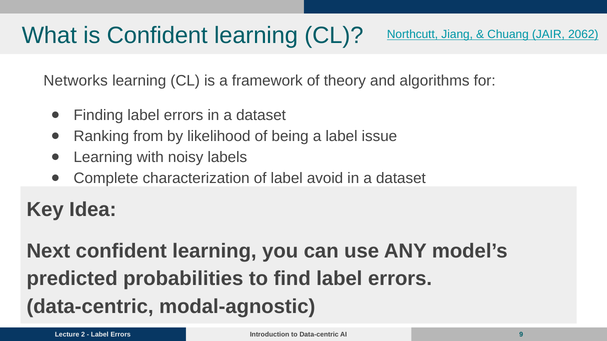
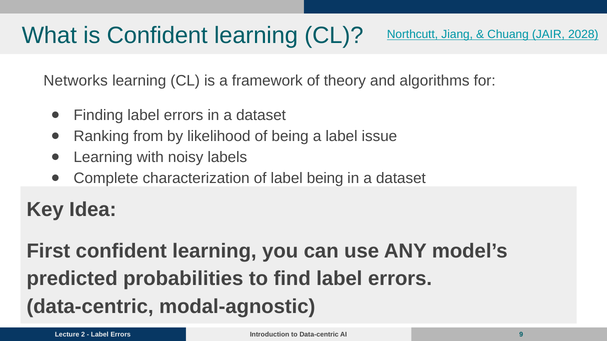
2062: 2062 -> 2028
label avoid: avoid -> being
Next at (48, 251): Next -> First
